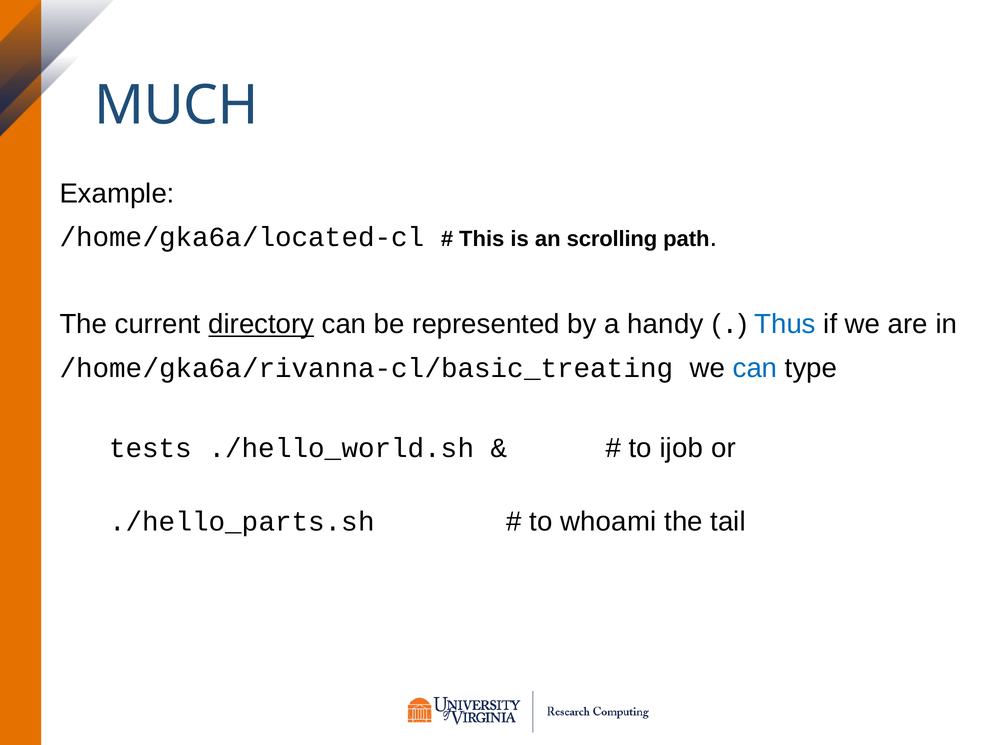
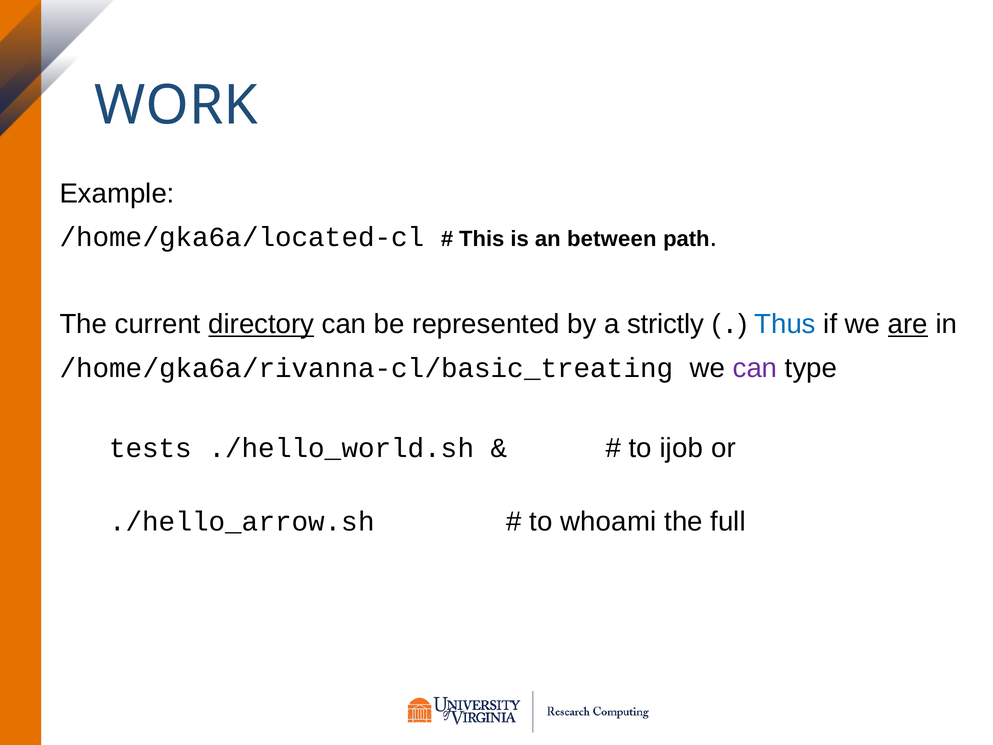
MUCH: MUCH -> WORK
scrolling: scrolling -> between
handy: handy -> strictly
are underline: none -> present
can at (755, 368) colour: blue -> purple
./hello_parts.sh: ./hello_parts.sh -> ./hello_arrow.sh
tail: tail -> full
